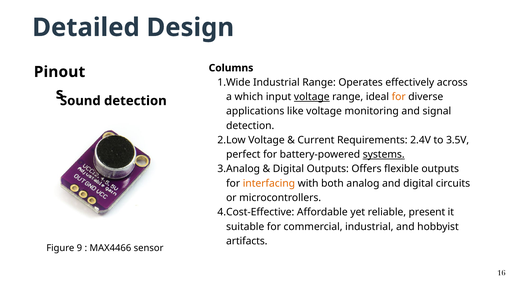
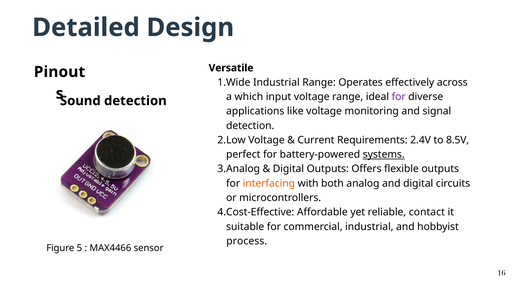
Columns: Columns -> Versatile
voltage at (312, 97) underline: present -> none
for at (399, 97) colour: orange -> purple
3.5V: 3.5V -> 8.5V
present: present -> contact
artifacts: artifacts -> process
9: 9 -> 5
